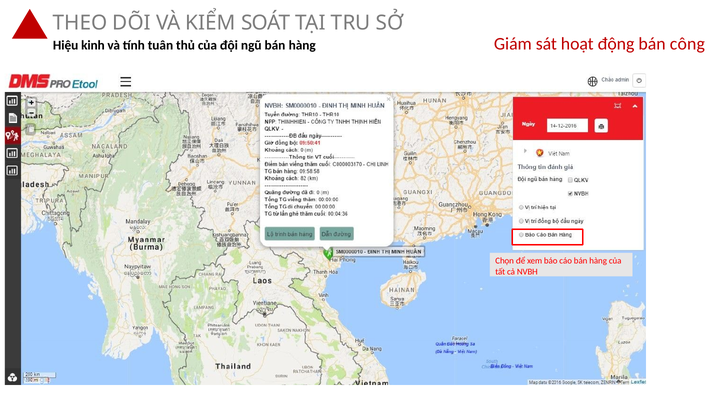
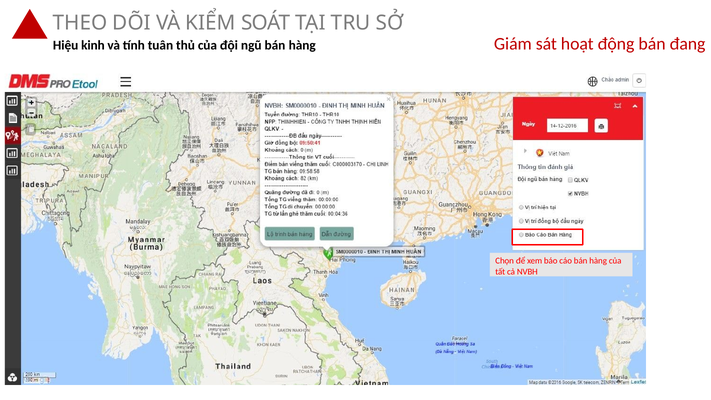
công: công -> đang
